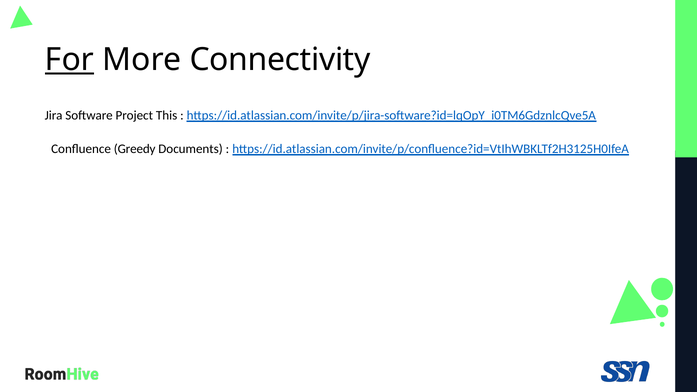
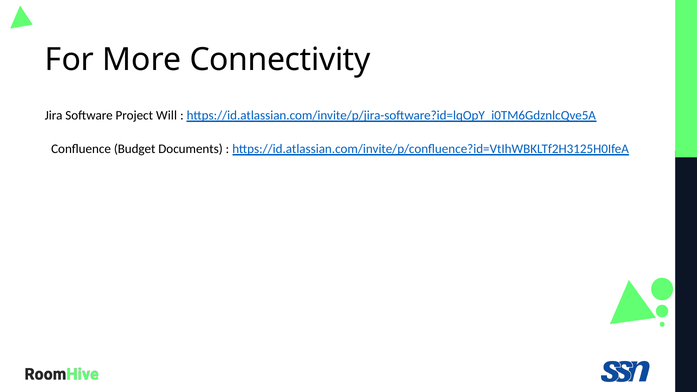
For underline: present -> none
This: This -> Will
Greedy: Greedy -> Budget
